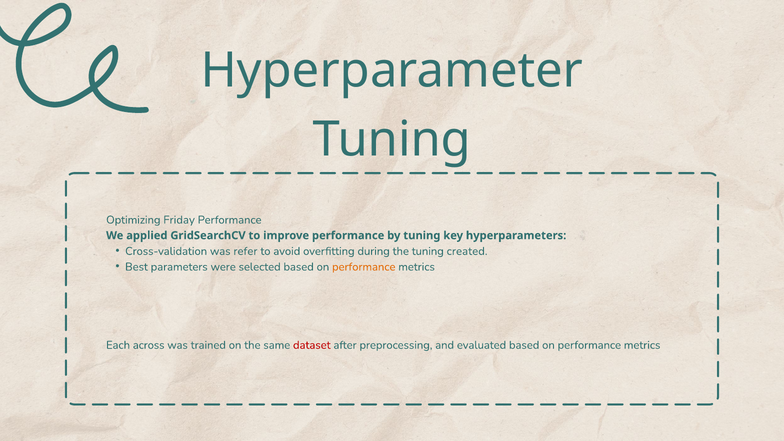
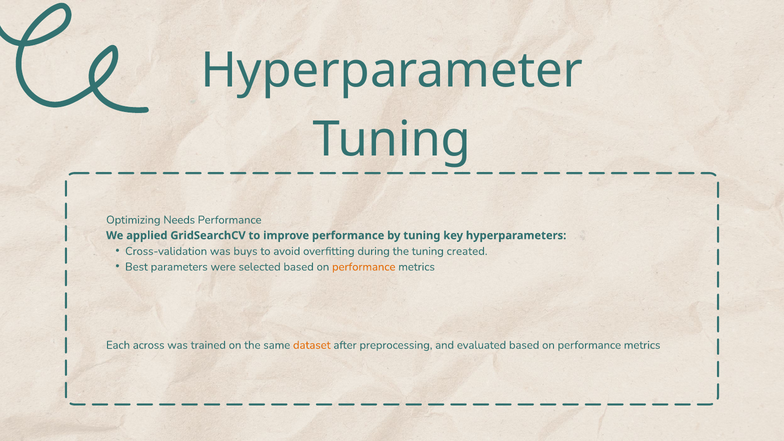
Friday: Friday -> Needs
refer: refer -> buys
dataset colour: red -> orange
